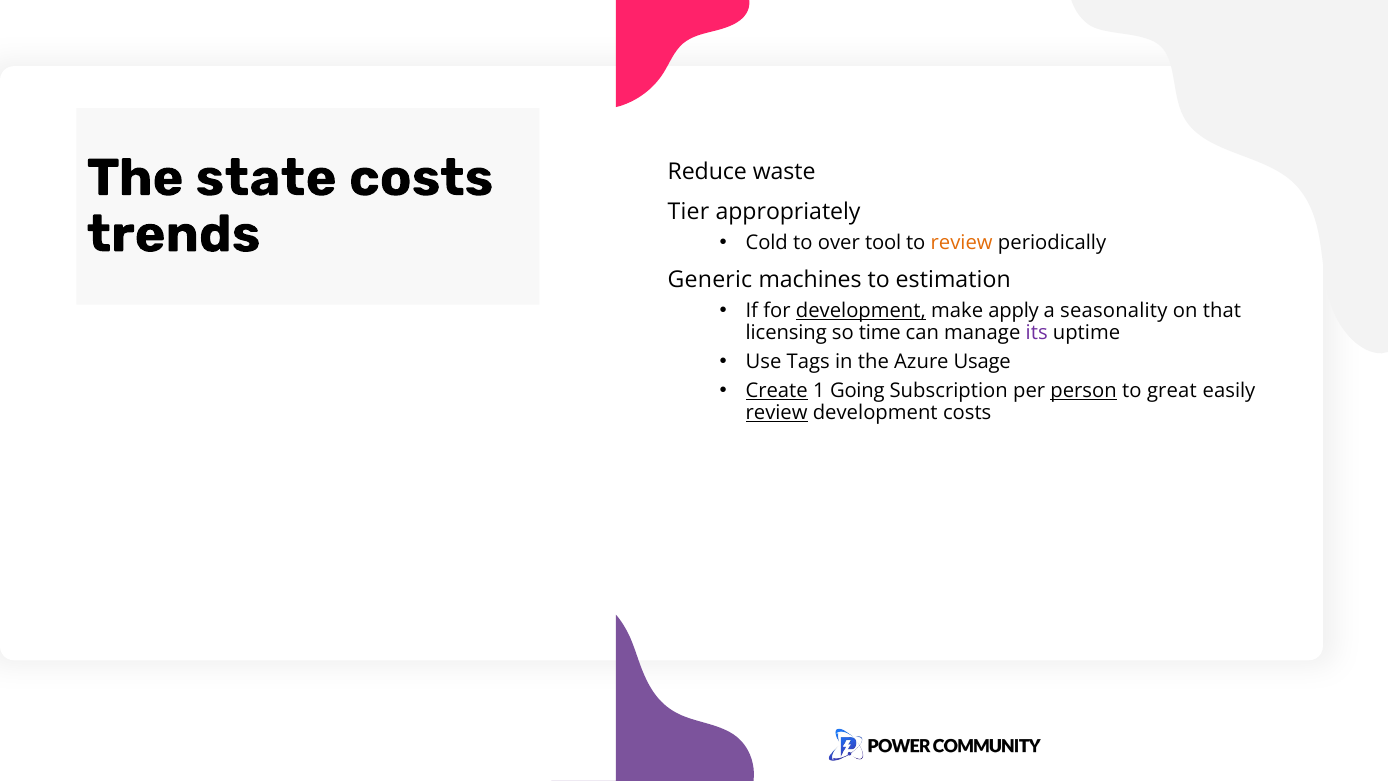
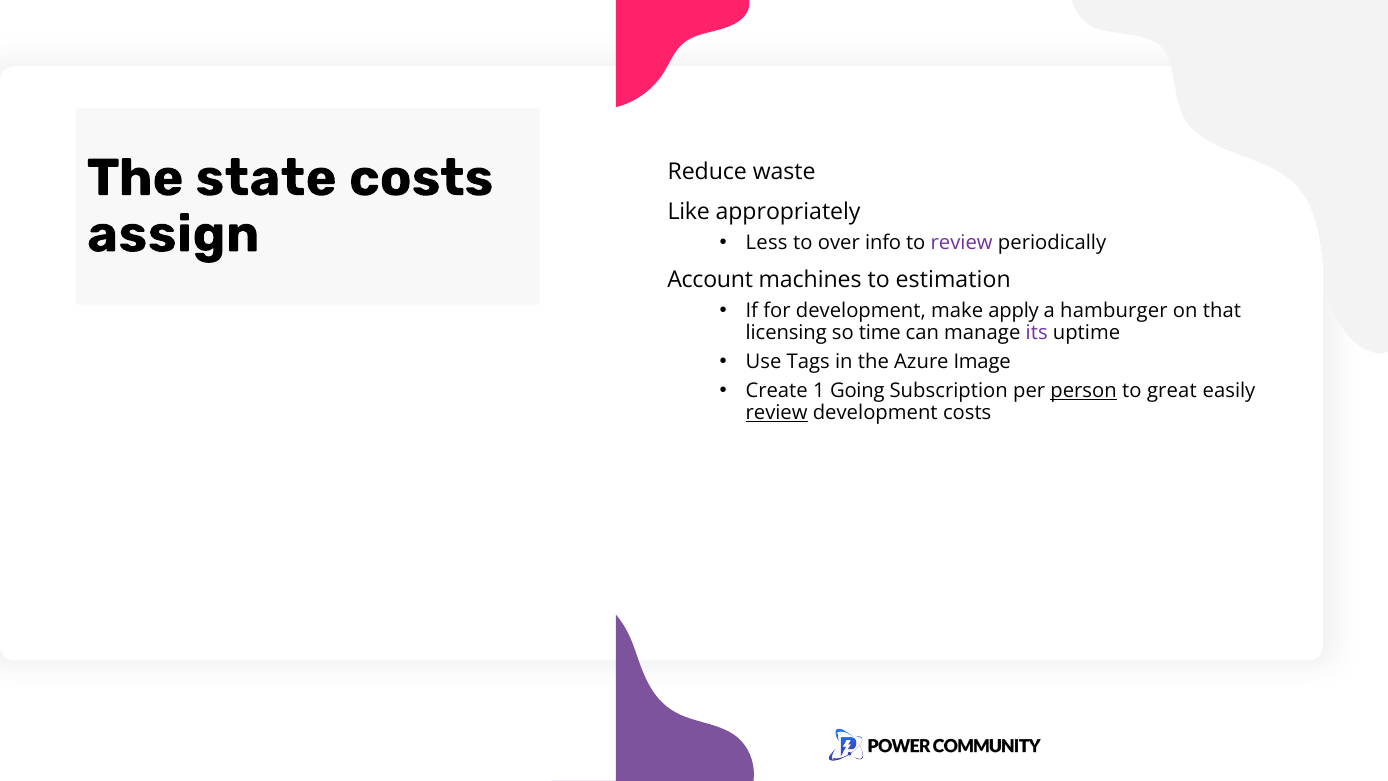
Tier: Tier -> Like
trends: trends -> assign
Cold: Cold -> Less
tool: tool -> info
review at (962, 242) colour: orange -> purple
Generic: Generic -> Account
development at (861, 311) underline: present -> none
seasonality: seasonality -> hamburger
Usage: Usage -> Image
Create underline: present -> none
